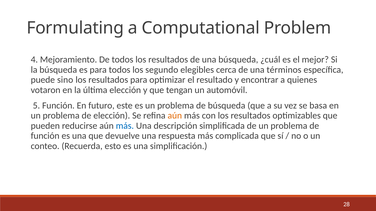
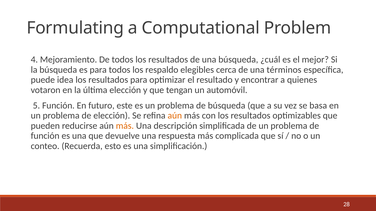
segundo: segundo -> respaldo
sino: sino -> idea
más at (125, 126) colour: blue -> orange
